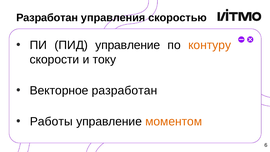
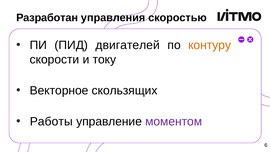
ПИД управление: управление -> двигателей
Векторное разработан: разработан -> скользящих
моментом colour: orange -> purple
